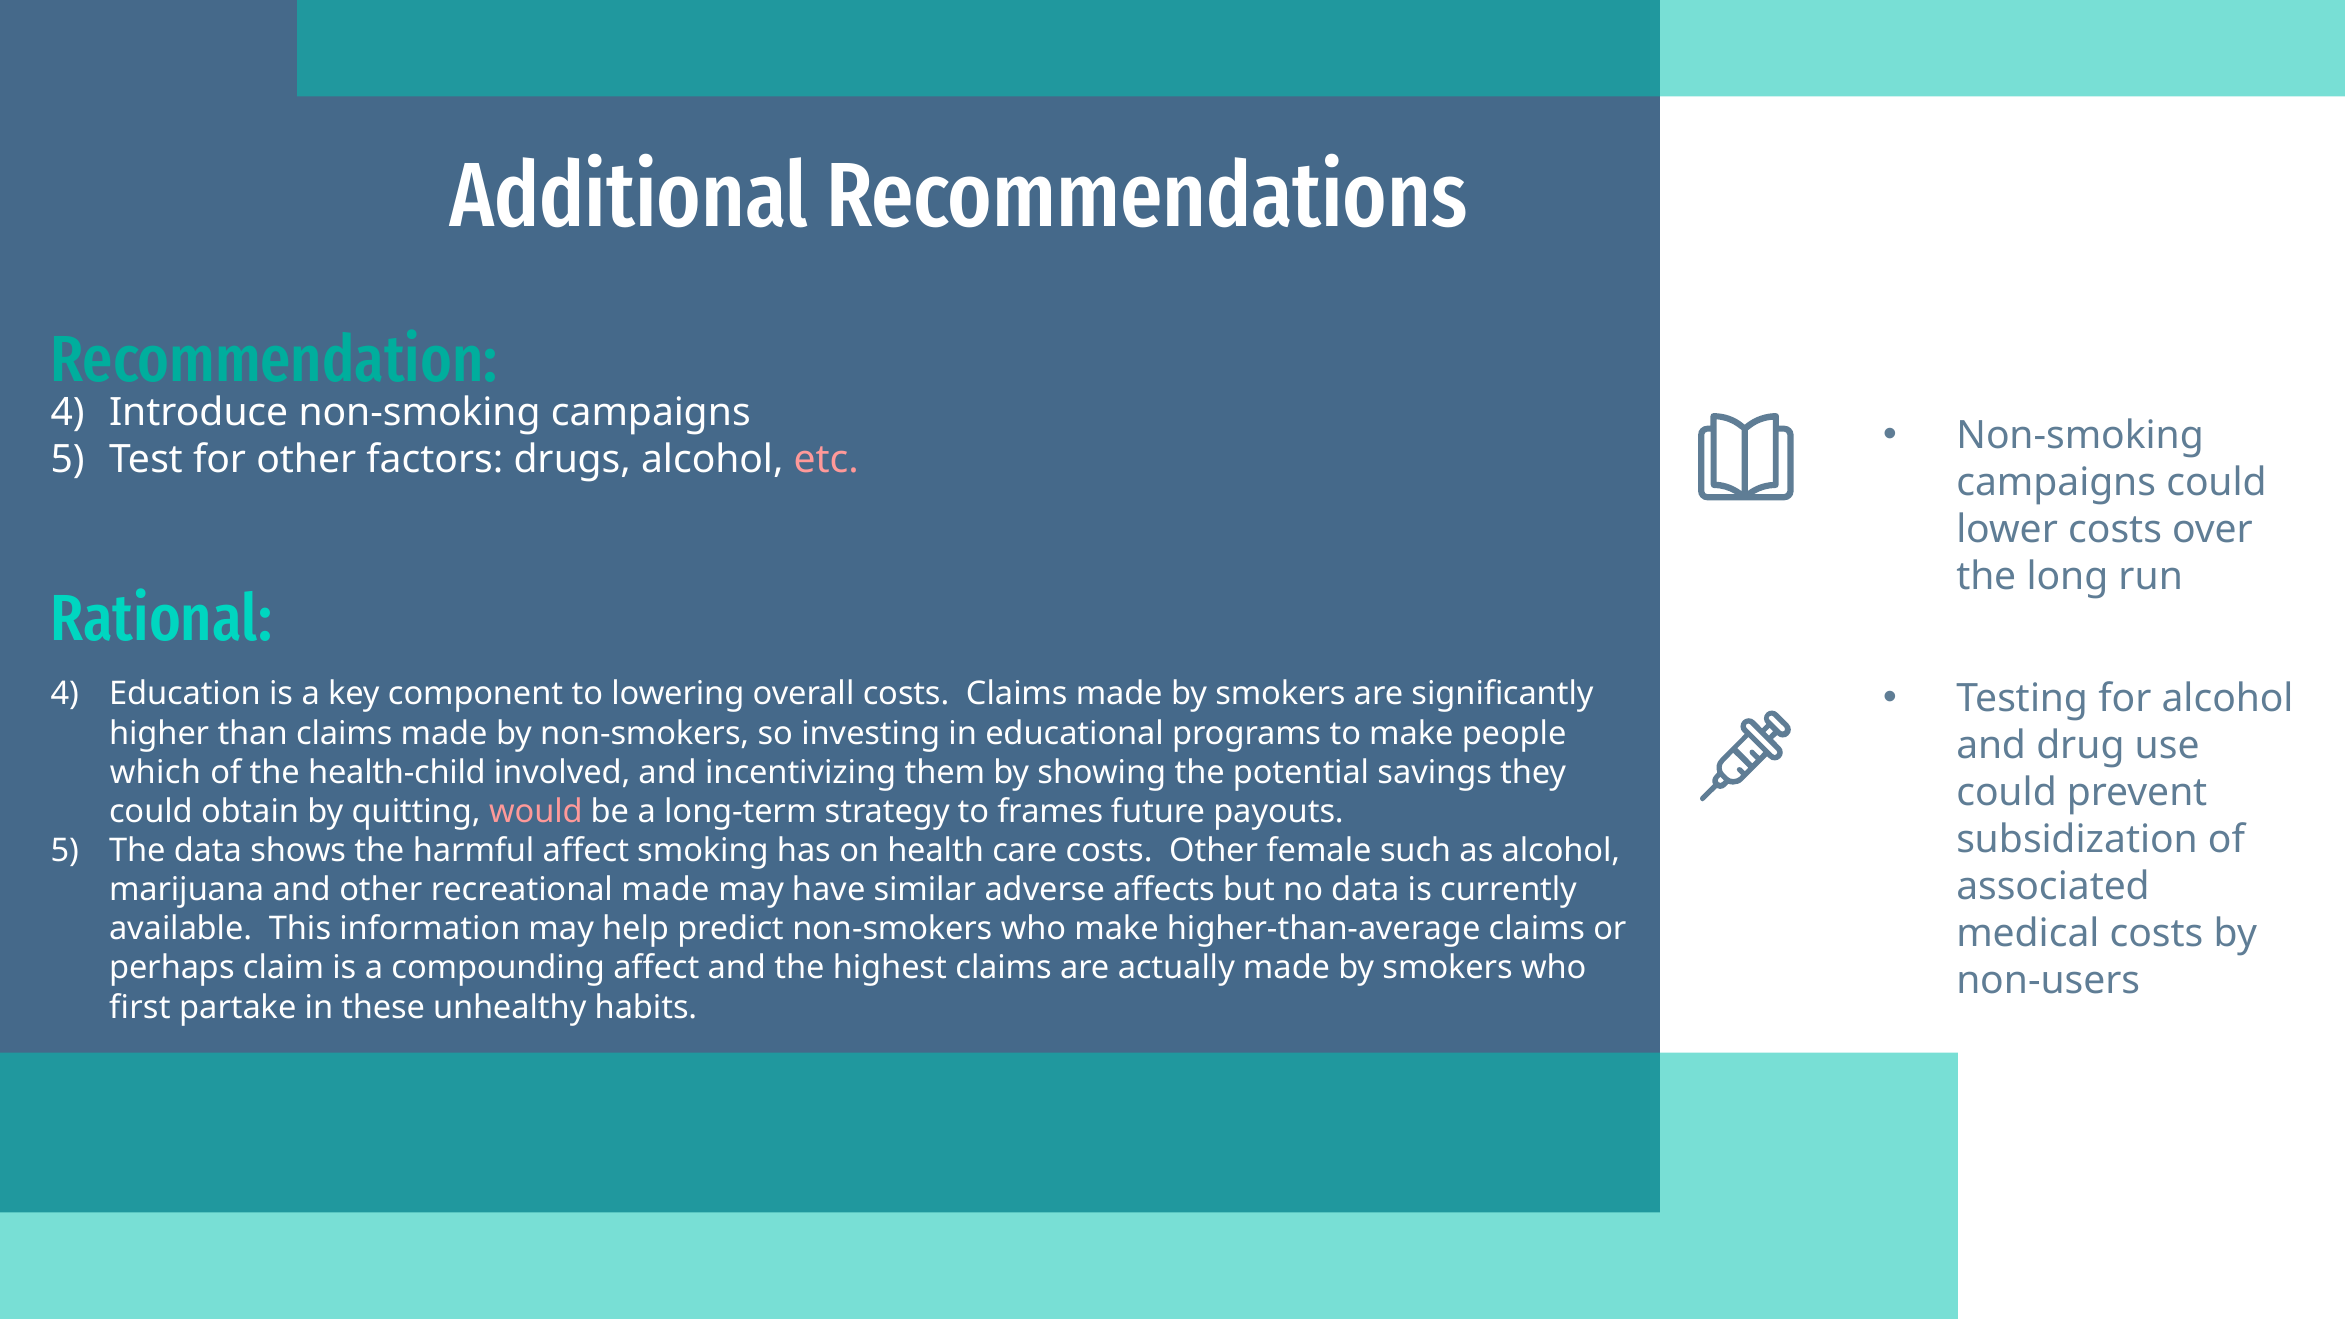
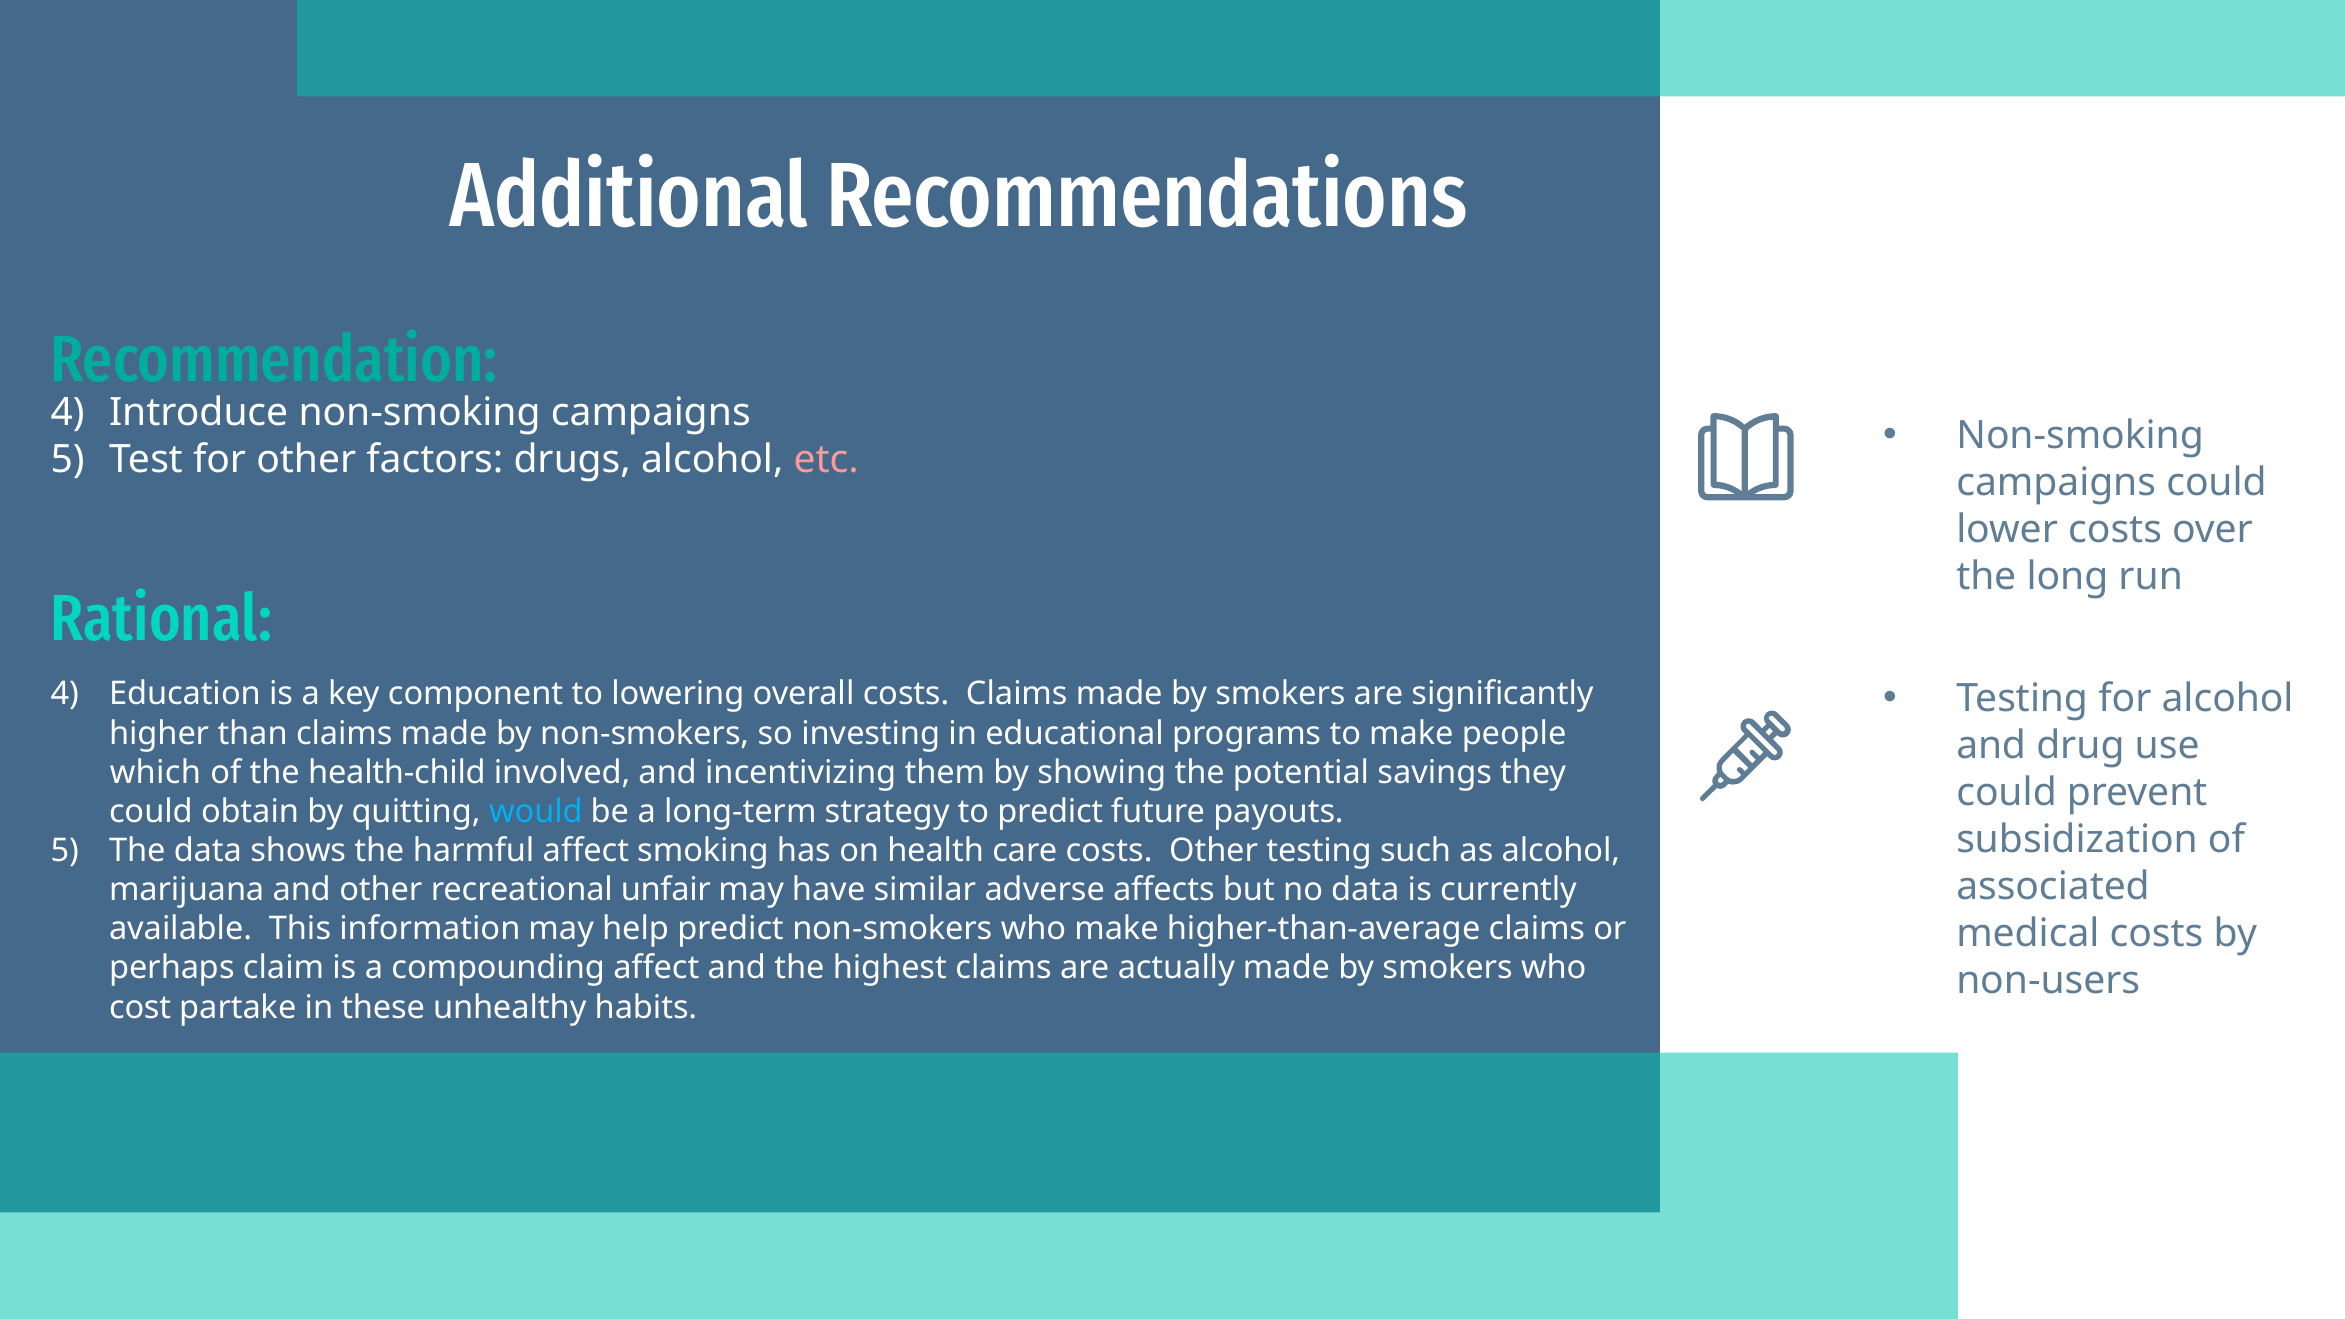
would colour: pink -> light blue
to frames: frames -> predict
Other female: female -> testing
recreational made: made -> unfair
first: first -> cost
